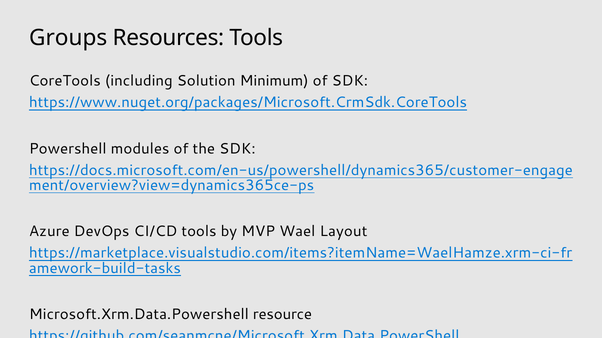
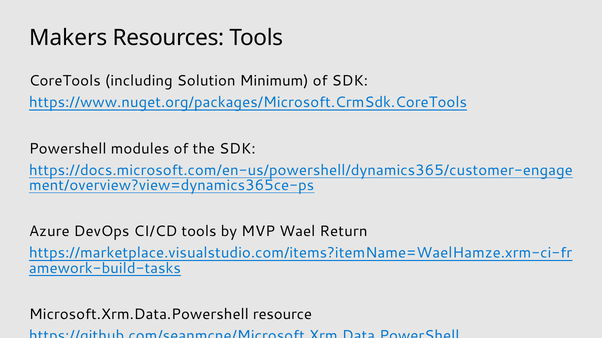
Groups: Groups -> Makers
Layout: Layout -> Return
